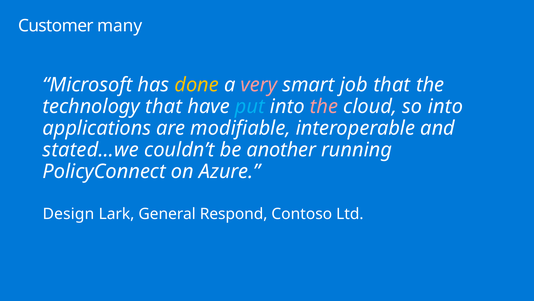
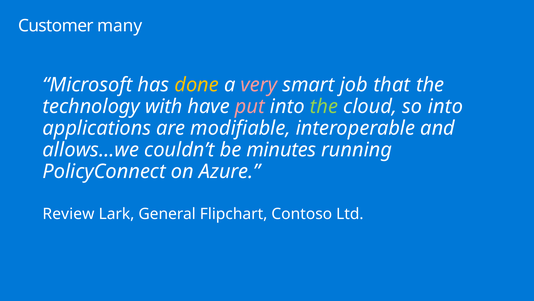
technology that: that -> with
put colour: light blue -> pink
the at (324, 106) colour: pink -> light green
stated…we: stated…we -> allows…we
another: another -> minutes
Design: Design -> Review
Respond: Respond -> Flipchart
